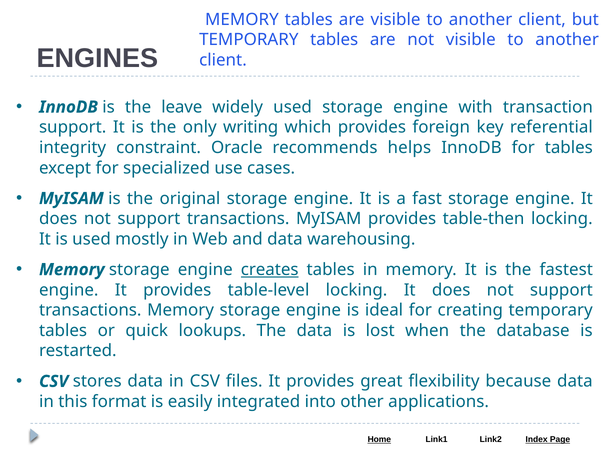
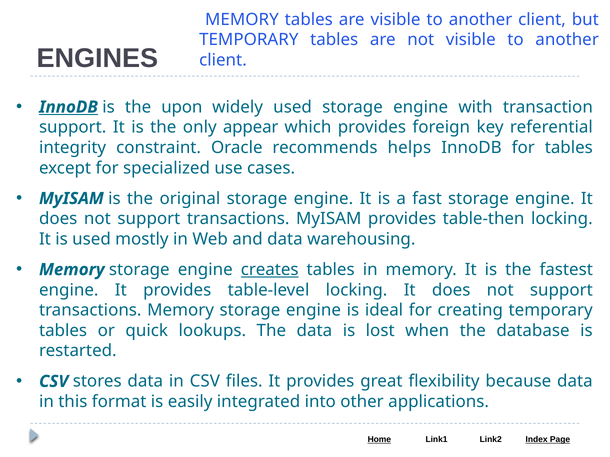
InnoDB at (68, 107) underline: none -> present
leave: leave -> upon
writing: writing -> appear
